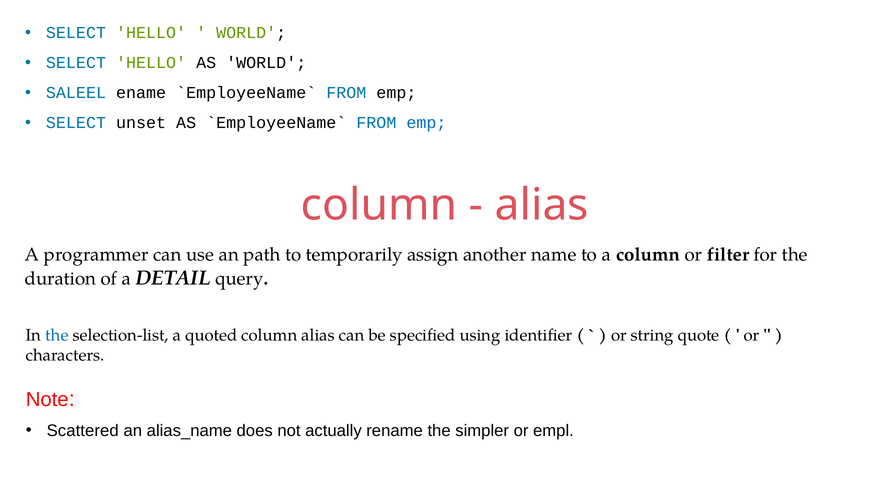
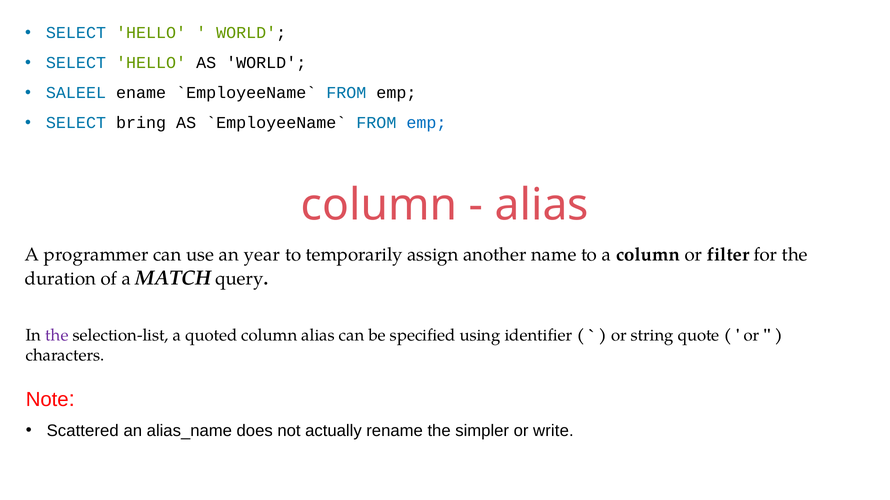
unset: unset -> bring
path: path -> year
DETAIL: DETAIL -> MATCH
the at (57, 336) colour: blue -> purple
empl: empl -> write
